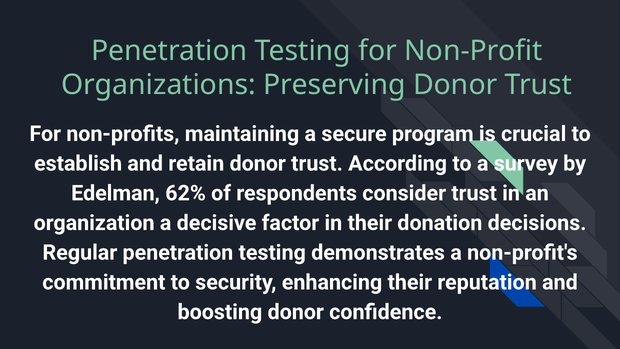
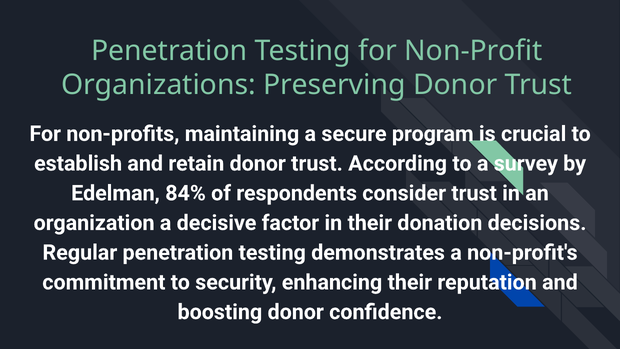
62%: 62% -> 84%
